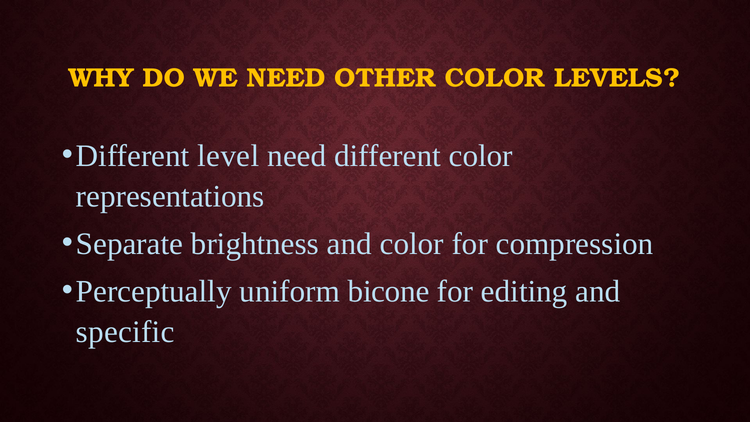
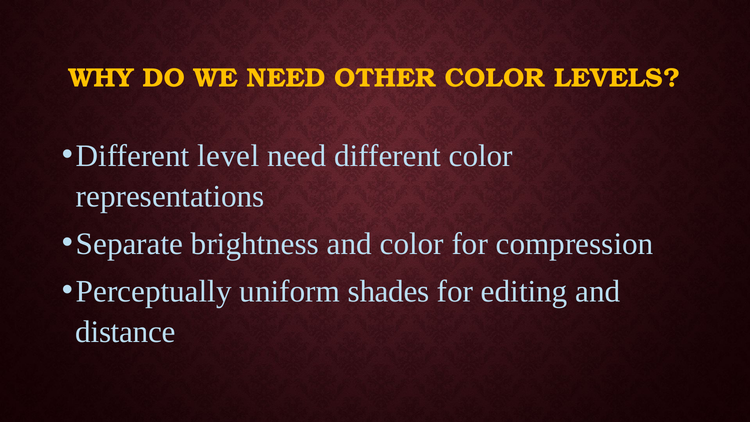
bicone: bicone -> shades
specific: specific -> distance
